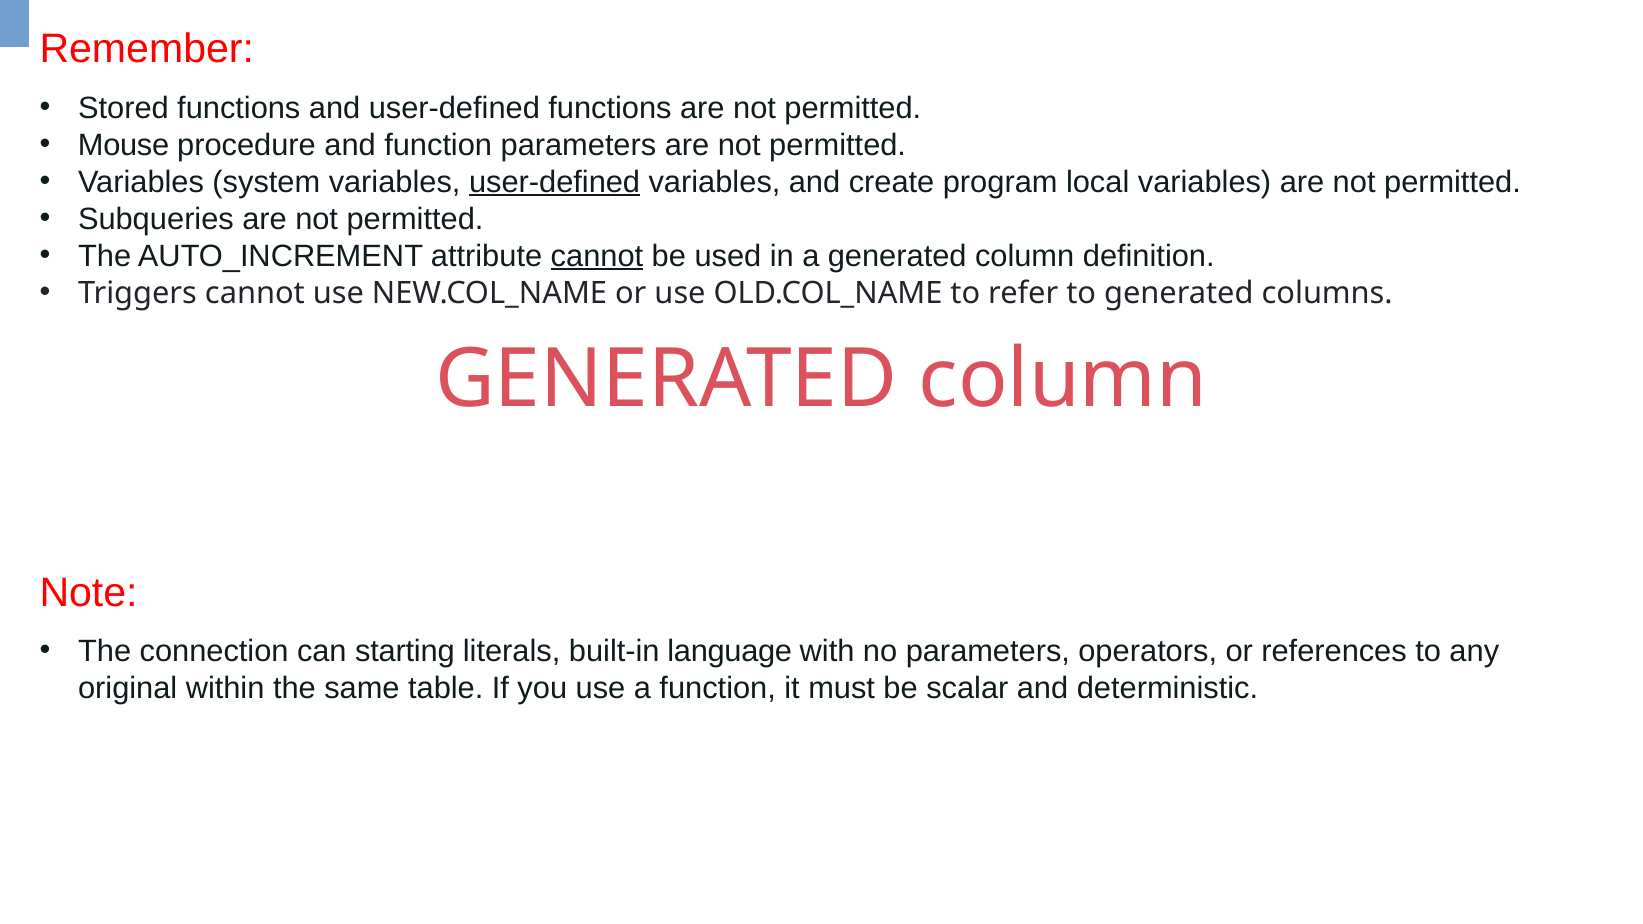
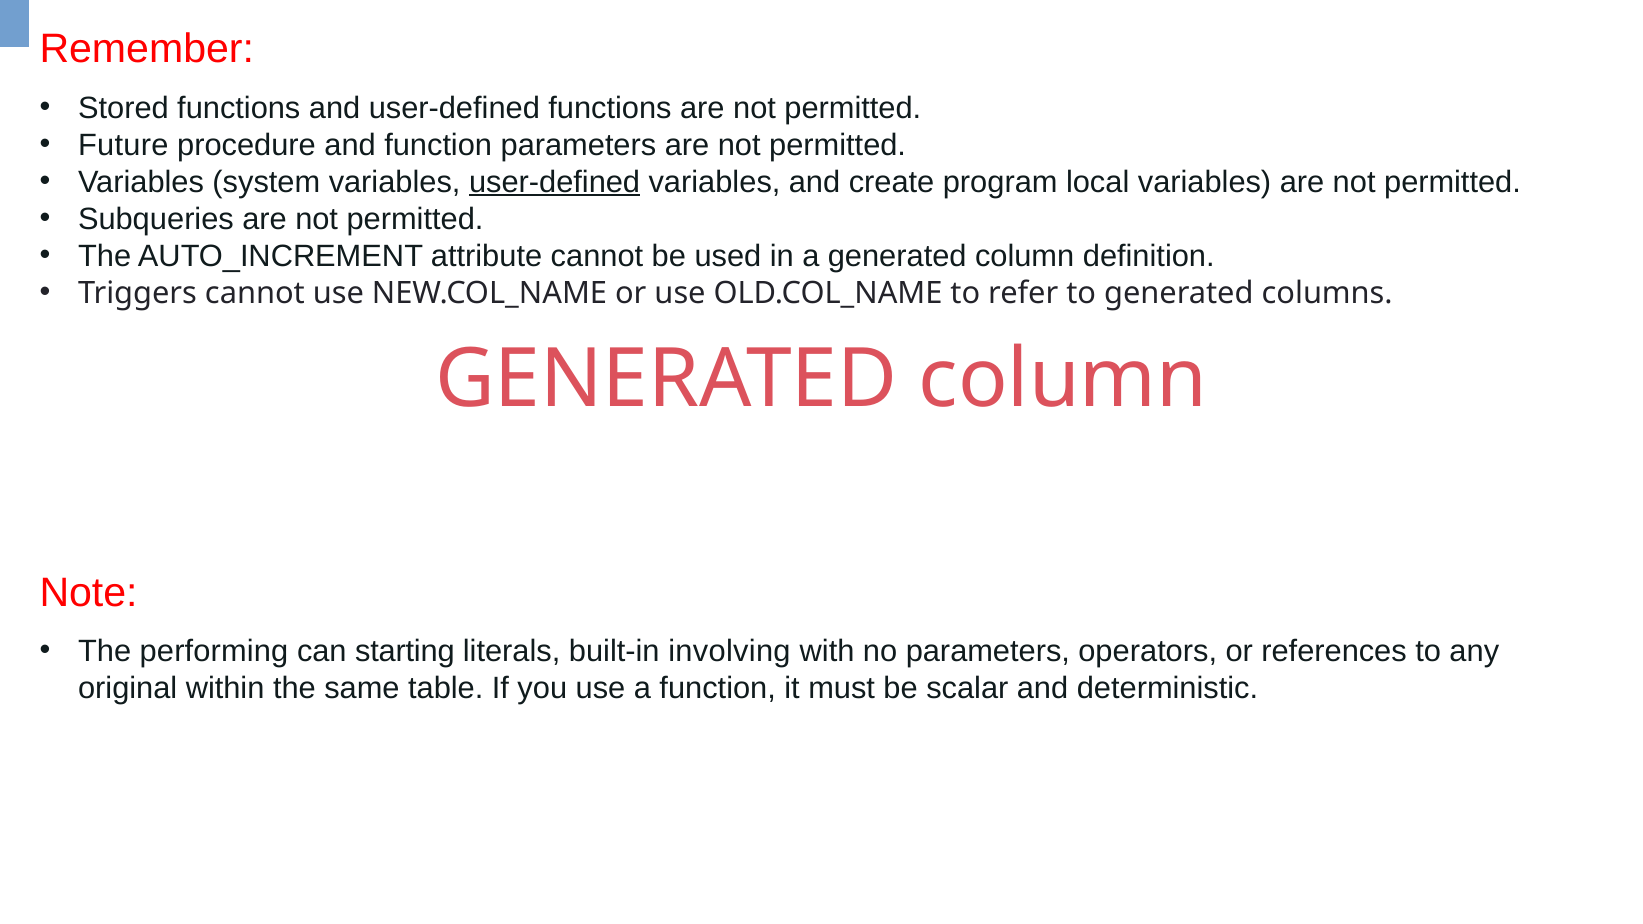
Mouse: Mouse -> Future
cannot at (597, 256) underline: present -> none
connection: connection -> performing
language: language -> involving
